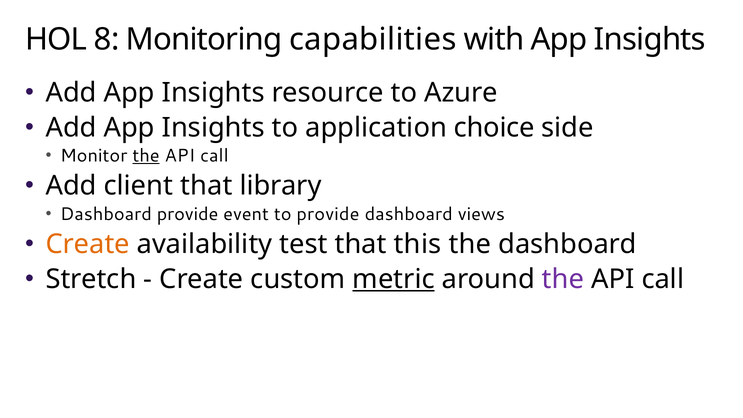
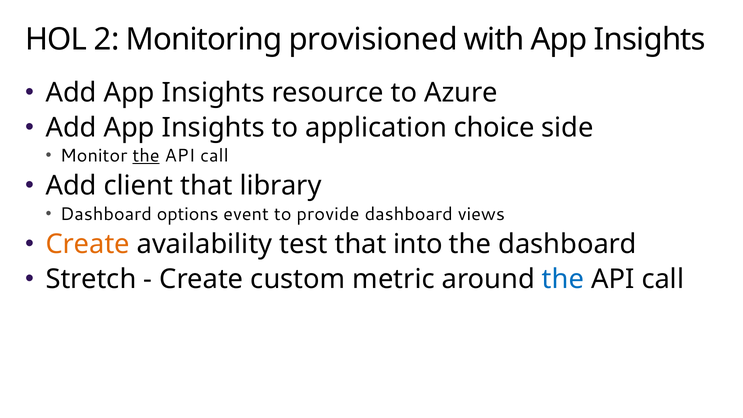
8: 8 -> 2
capabilities: capabilities -> provisioned
Dashboard provide: provide -> options
this: this -> into
metric underline: present -> none
the at (563, 279) colour: purple -> blue
